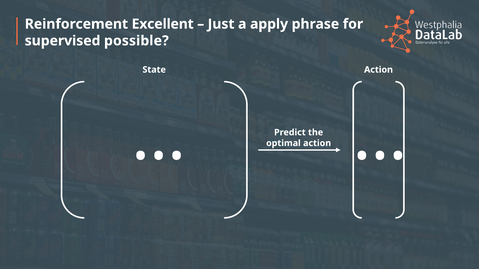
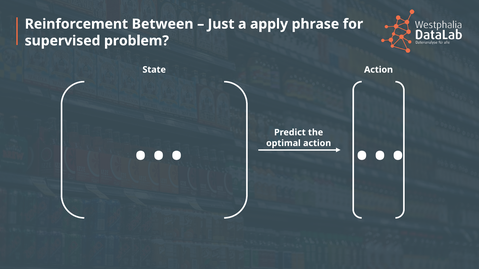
Excellent: Excellent -> Between
possible: possible -> problem
